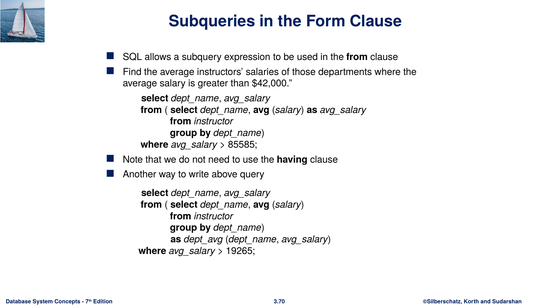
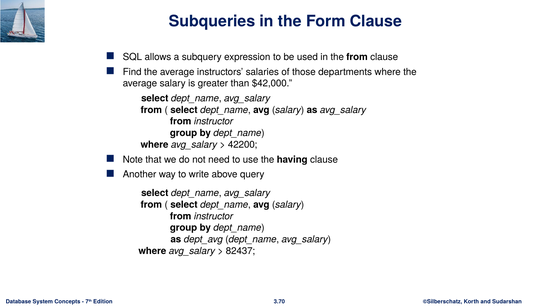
85585: 85585 -> 42200
19265: 19265 -> 82437
